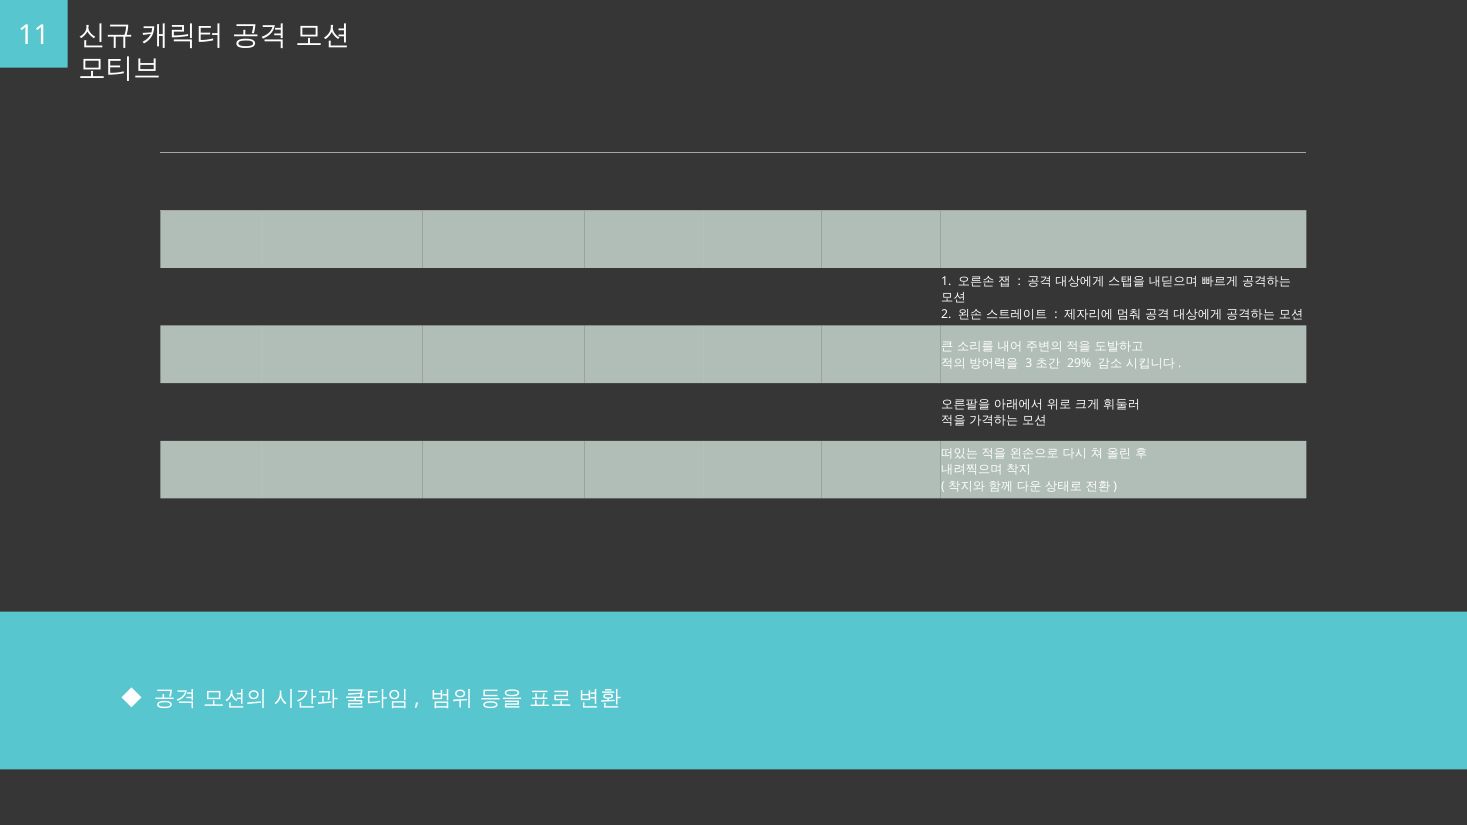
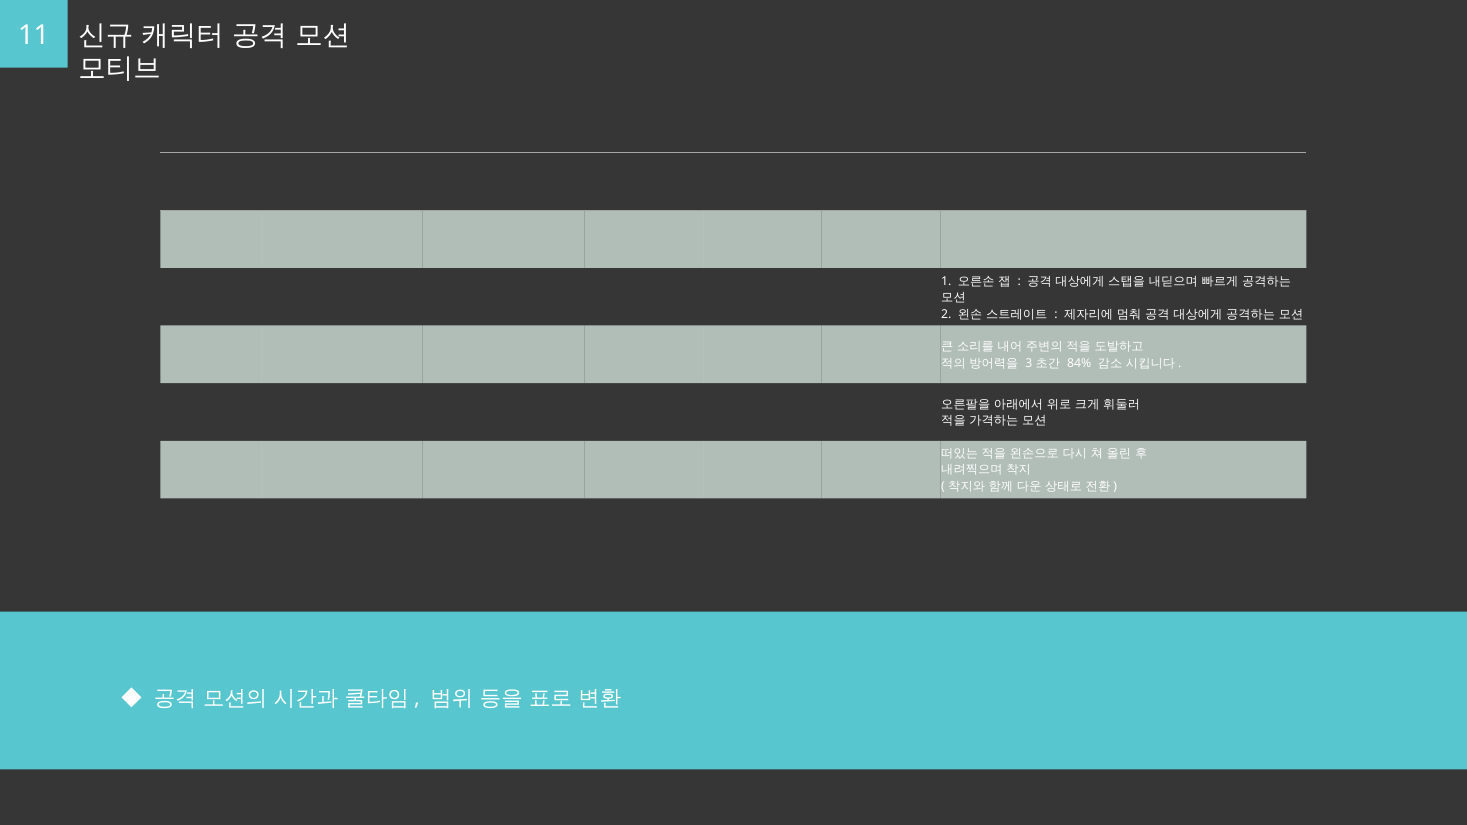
29%: 29% -> 84%
